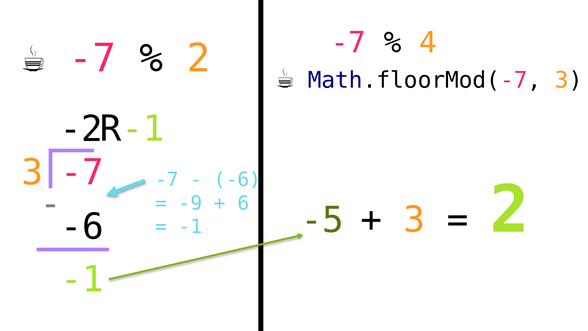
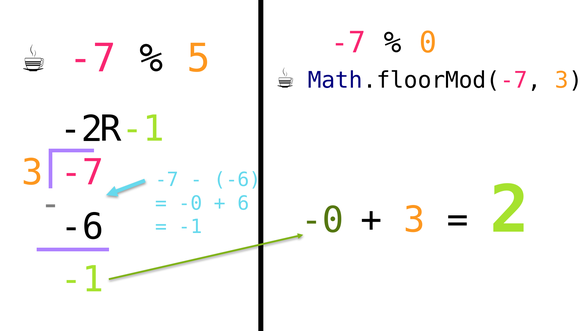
2 at (199, 58): 2 -> 5
4: 4 -> 0
-9 at (190, 203): -9 -> -0
-5 at (322, 220): -5 -> -0
